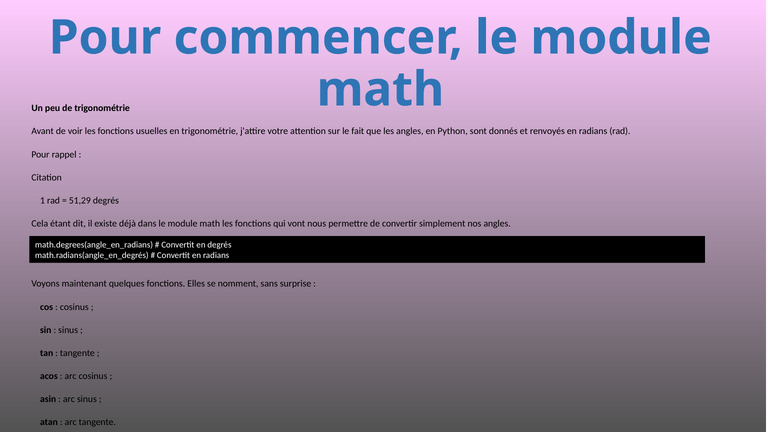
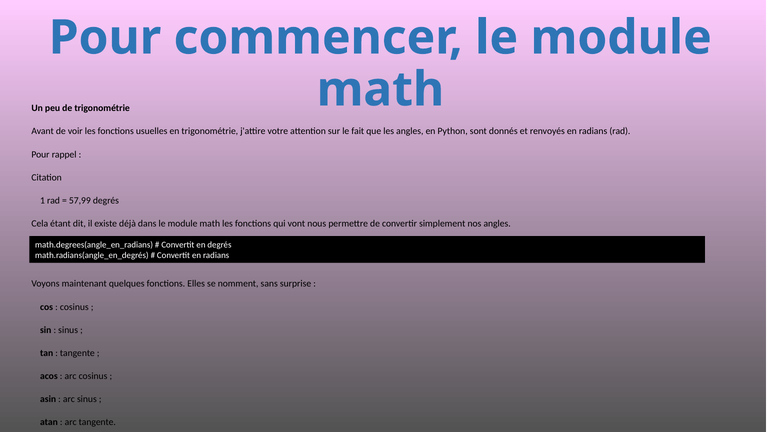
51,29: 51,29 -> 57,99
